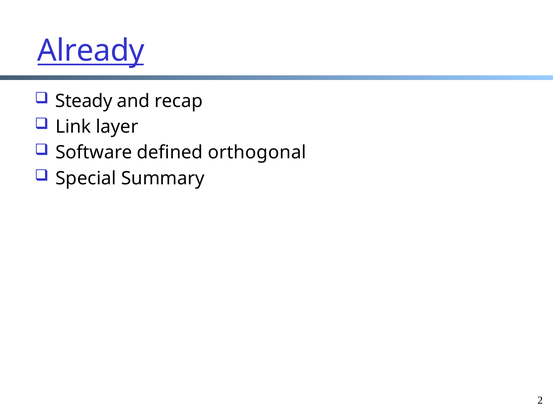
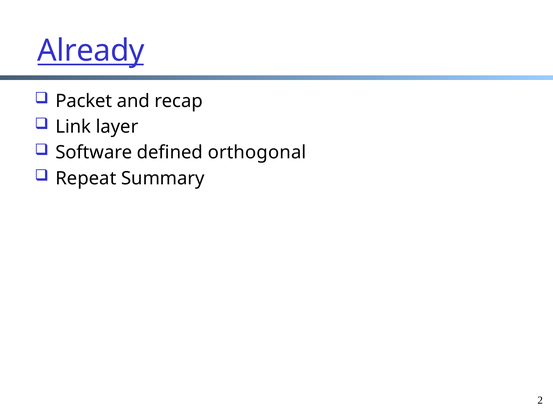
Steady: Steady -> Packet
Special: Special -> Repeat
